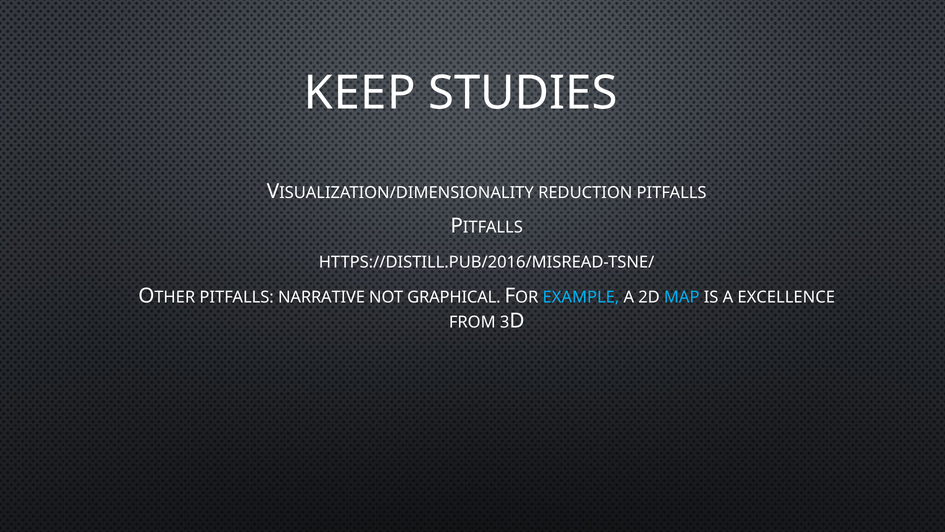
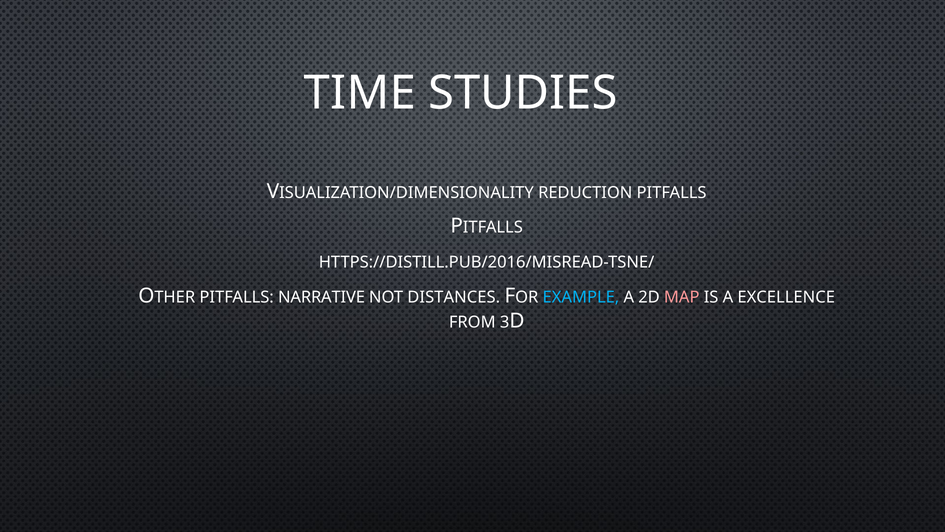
KEEP: KEEP -> TIME
GRAPHICAL: GRAPHICAL -> DISTANCES
MAP colour: light blue -> pink
